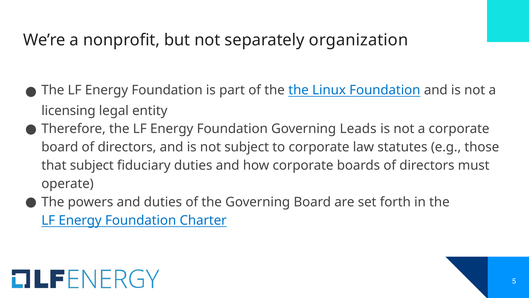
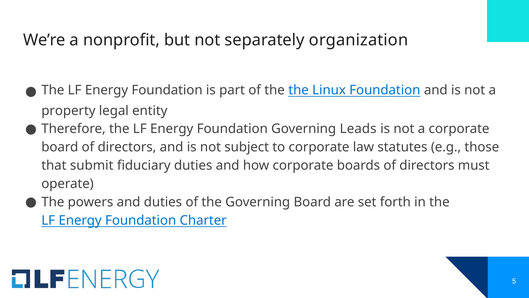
licensing: licensing -> property
that subject: subject -> submit
